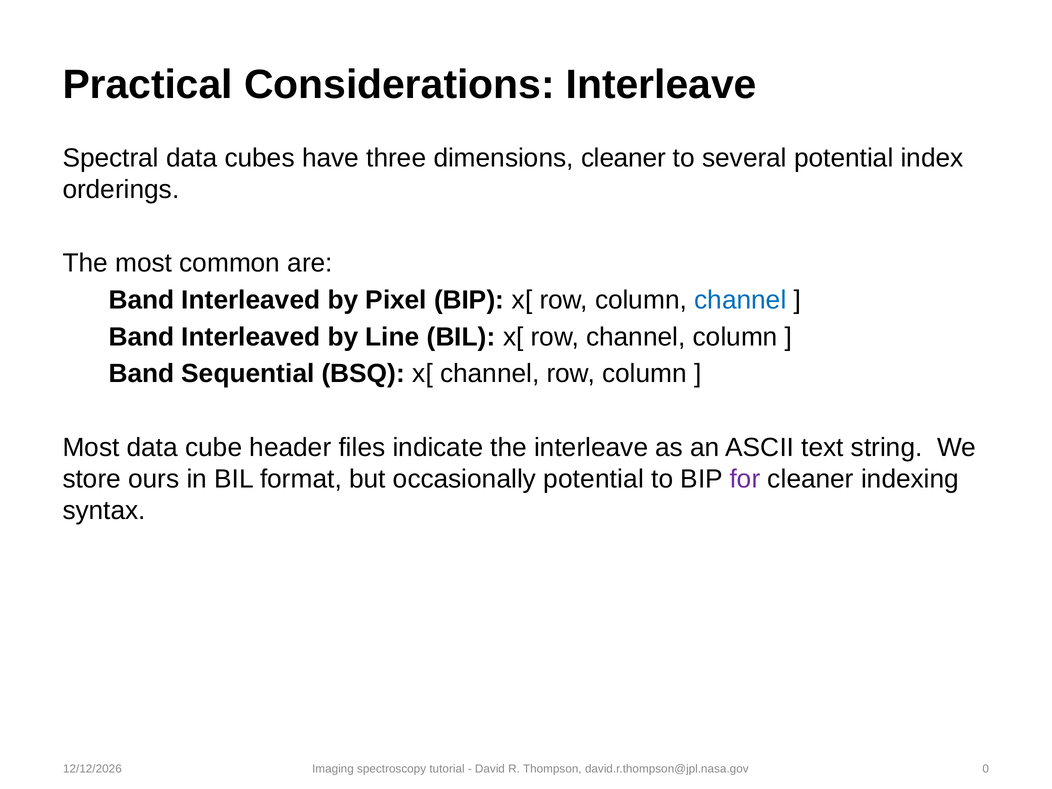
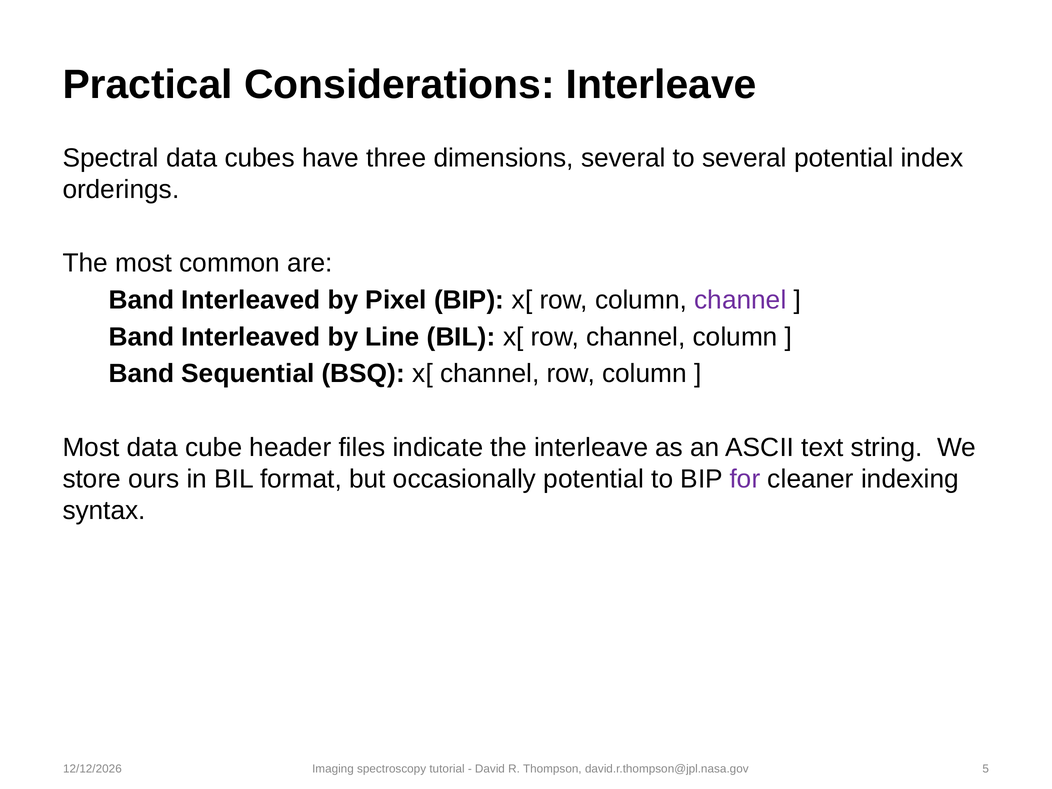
dimensions cleaner: cleaner -> several
channel at (740, 300) colour: blue -> purple
0: 0 -> 5
